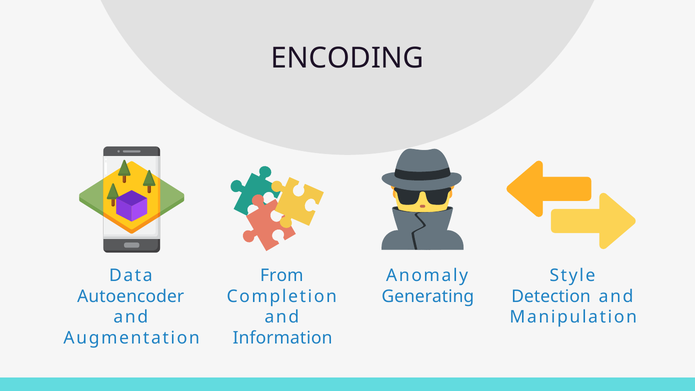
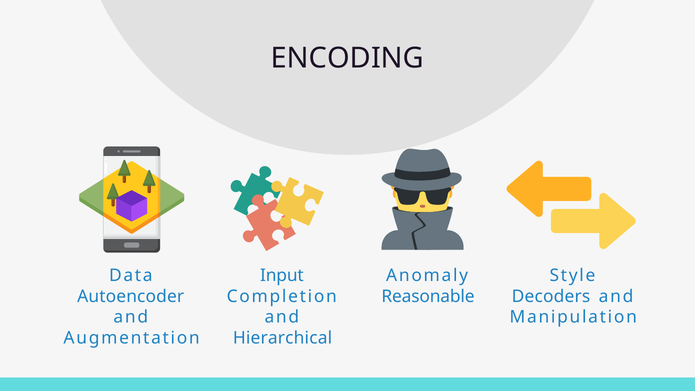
From: From -> Input
Generating: Generating -> Reasonable
Detection: Detection -> Decoders
Information: Information -> Hierarchical
